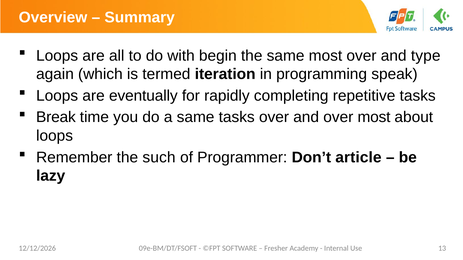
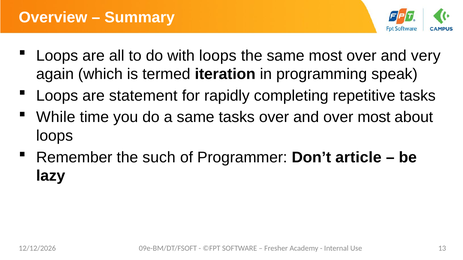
with begin: begin -> loops
type: type -> very
eventually: eventually -> statement
Break: Break -> While
